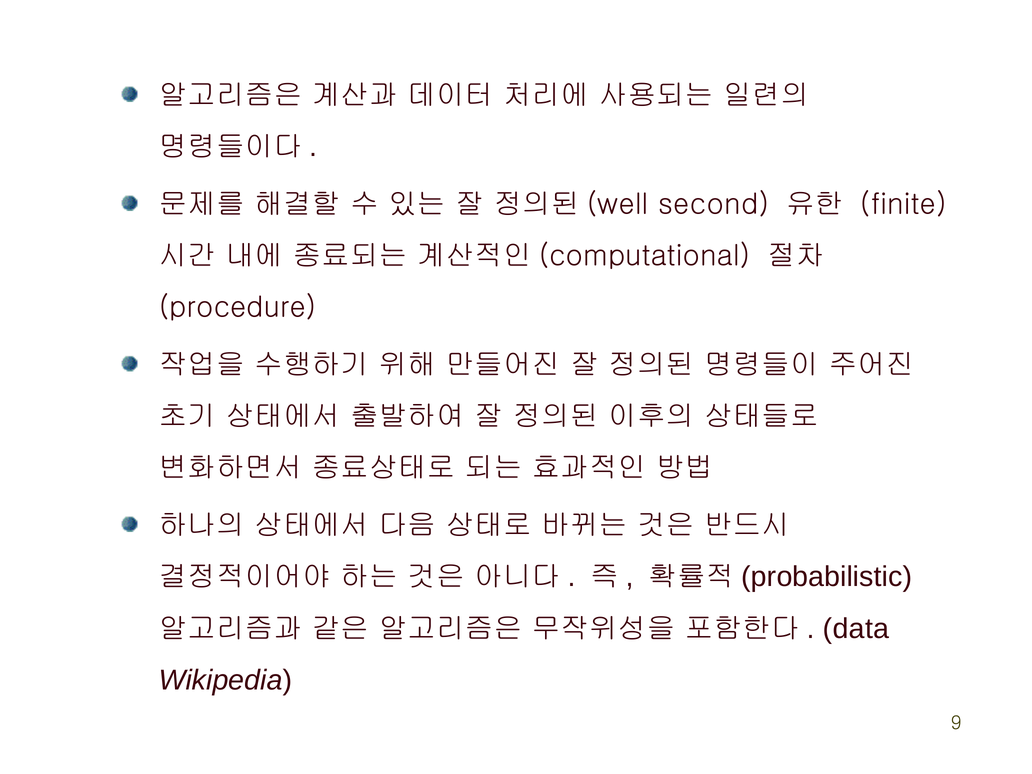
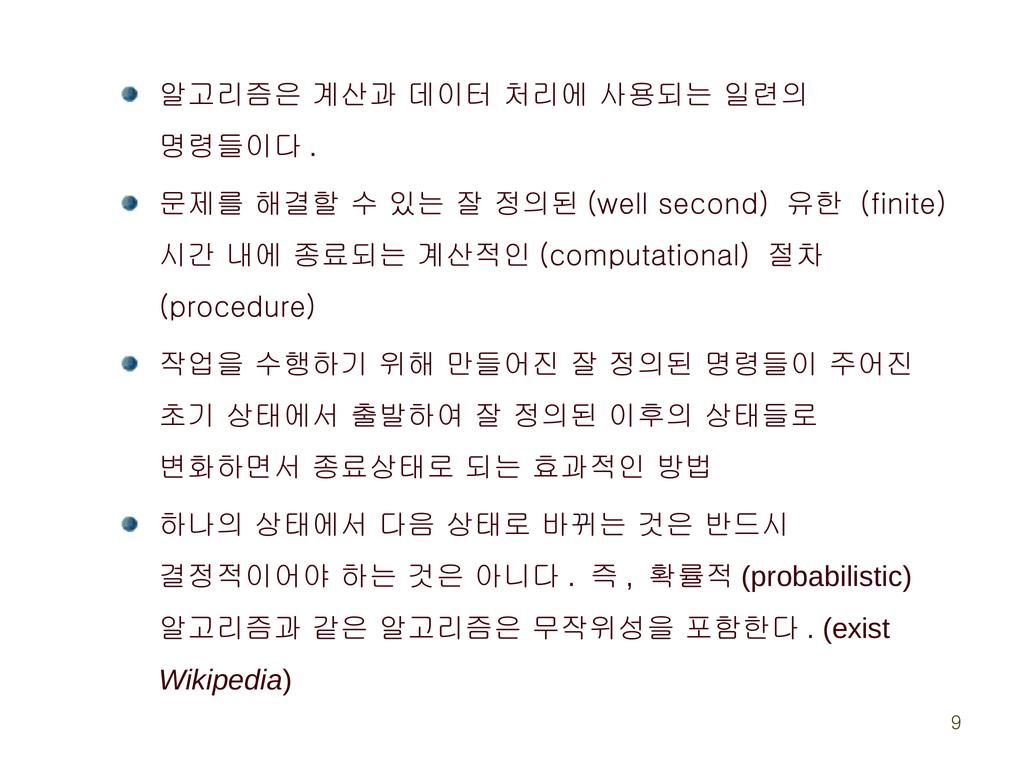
data: data -> exist
